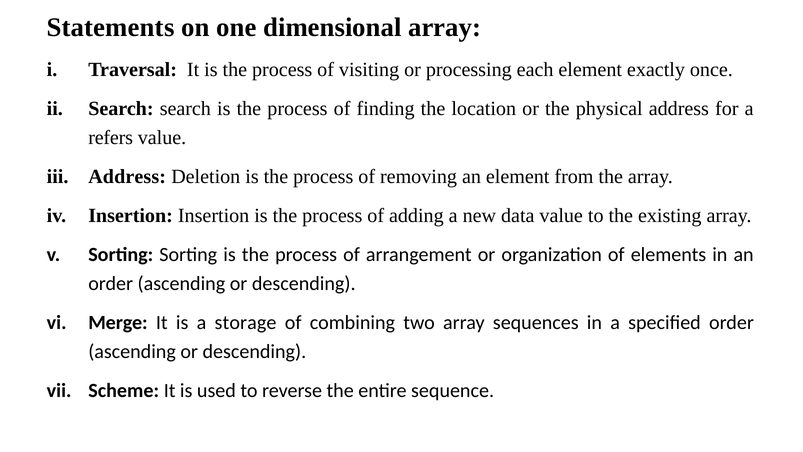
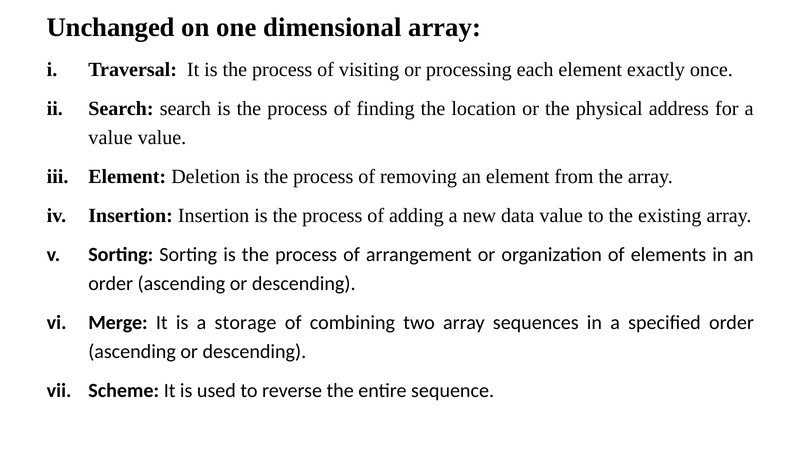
Statements: Statements -> Unchanged
refers at (111, 138): refers -> value
Address at (127, 177): Address -> Element
